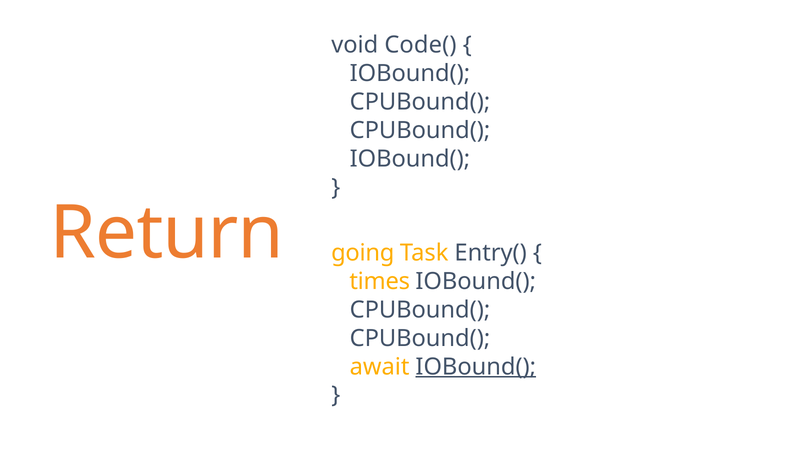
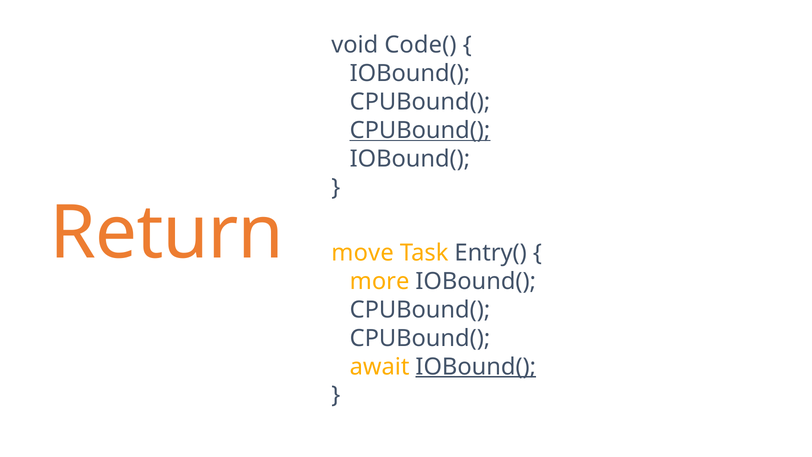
CPUBound( at (420, 130) underline: none -> present
going: going -> move
times: times -> more
